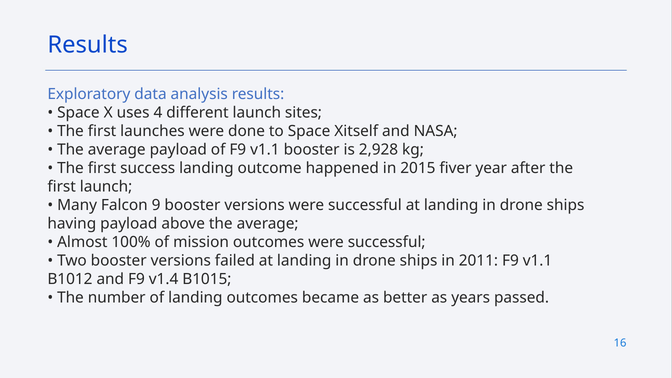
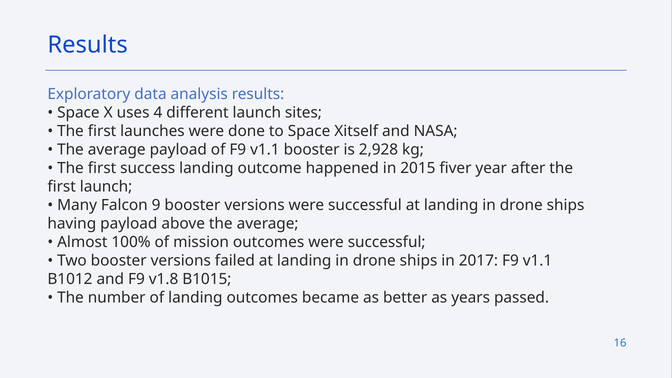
2011: 2011 -> 2017
v1.4: v1.4 -> v1.8
